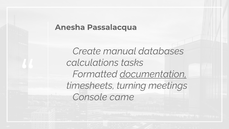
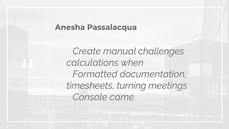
databases: databases -> challenges
tasks: tasks -> when
documentation underline: present -> none
